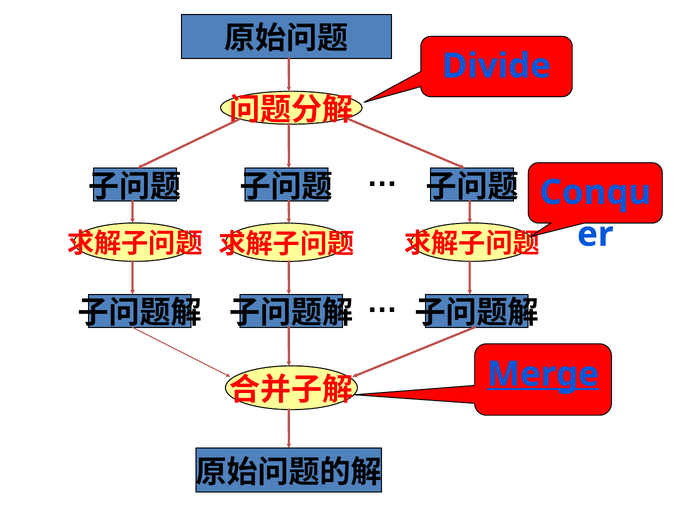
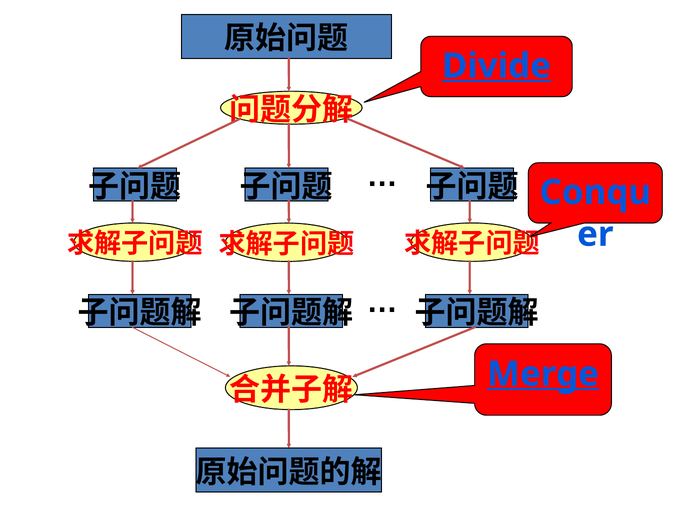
Divide underline: none -> present
